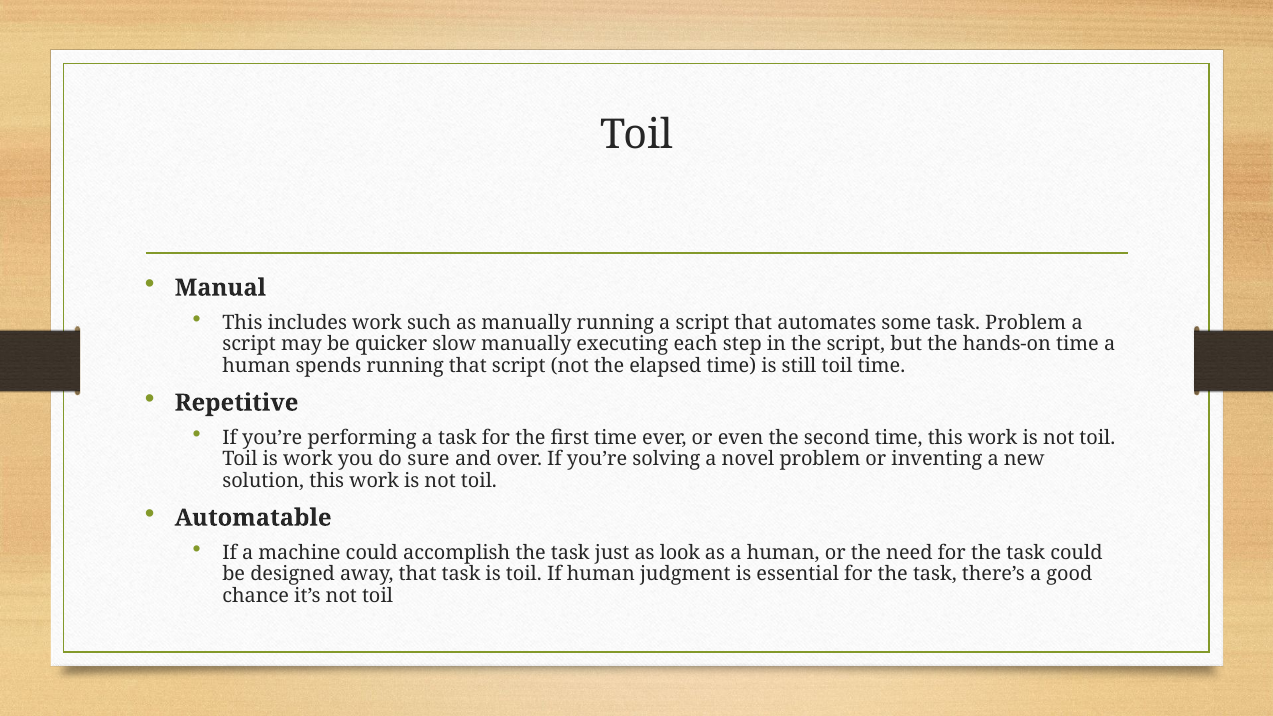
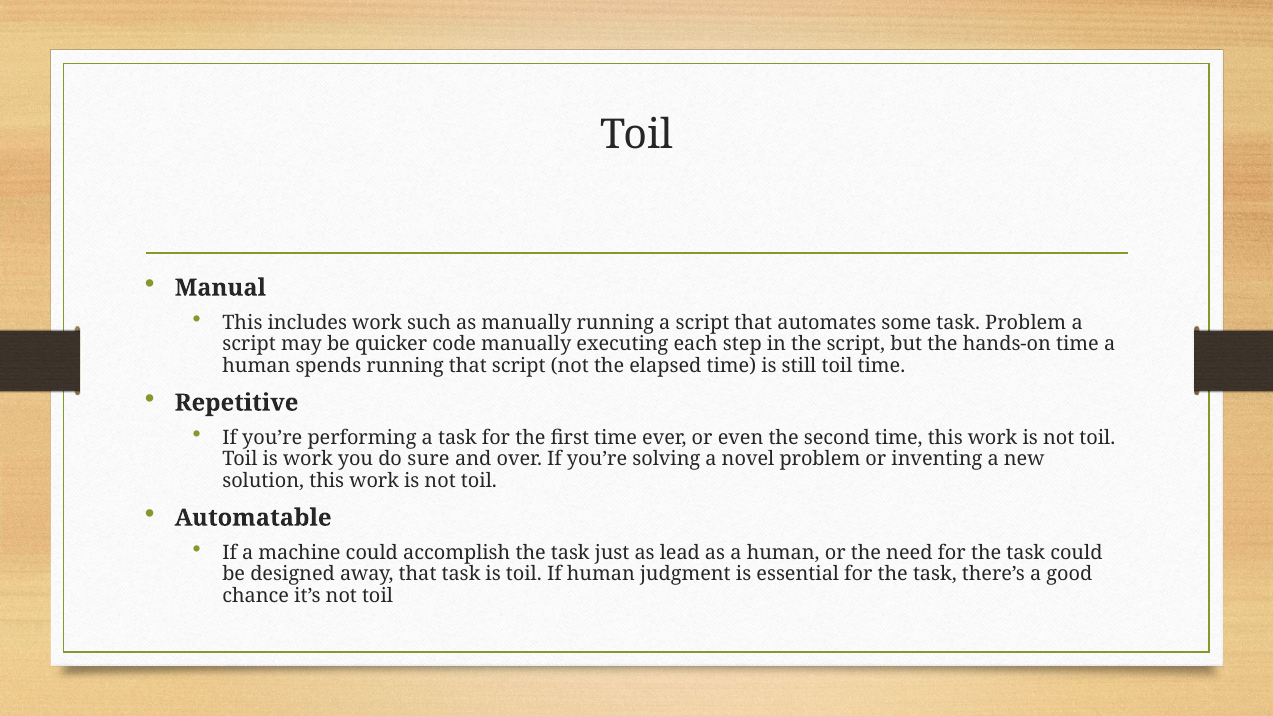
slow: slow -> code
look: look -> lead
